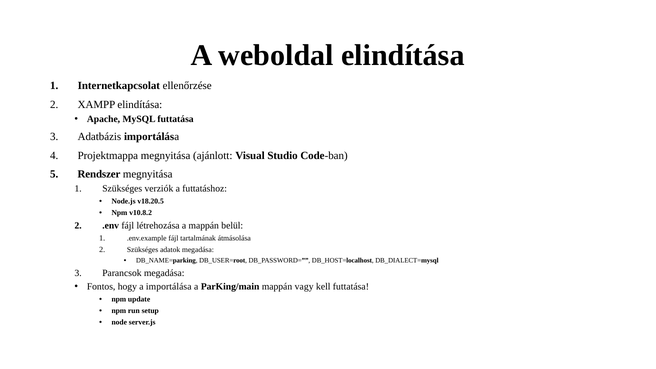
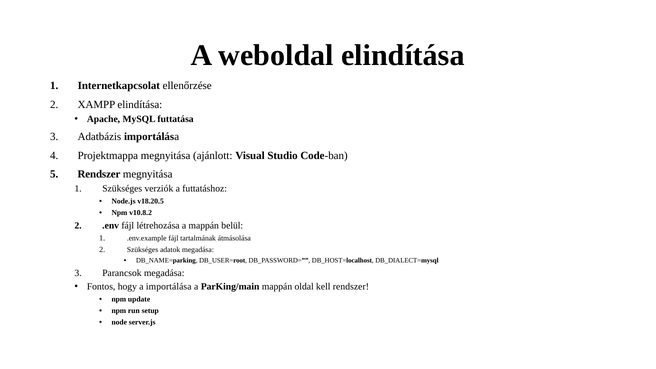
vagy: vagy -> oldal
kell futtatása: futtatása -> rendszer
